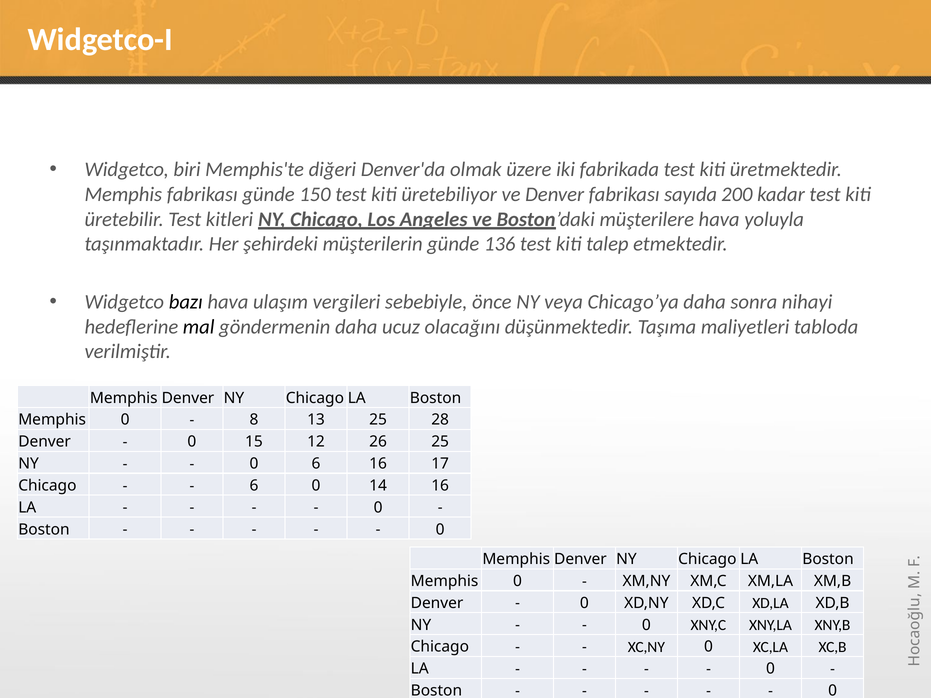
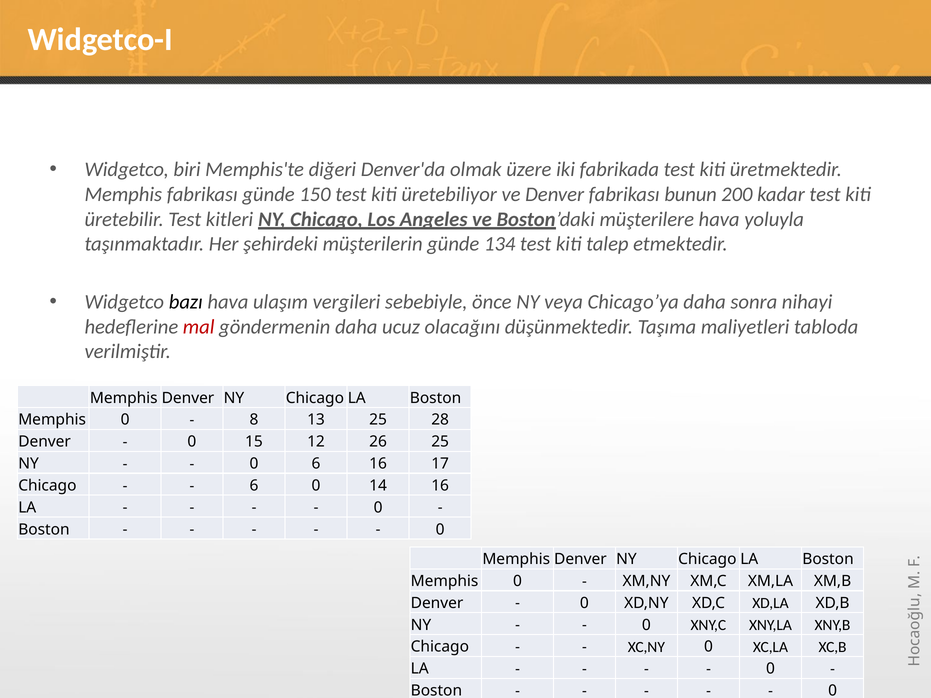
sayıda: sayıda -> bunun
136: 136 -> 134
mal colour: black -> red
